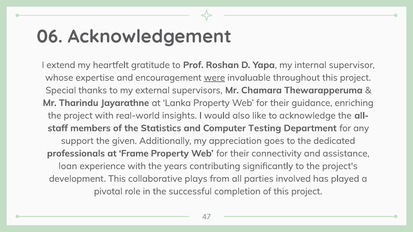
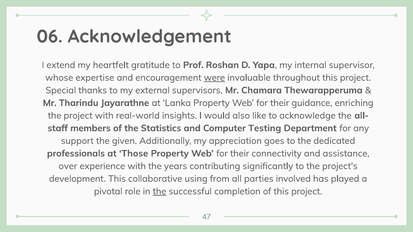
Frame: Frame -> Those
loan: loan -> over
plays: plays -> using
the at (160, 192) underline: none -> present
